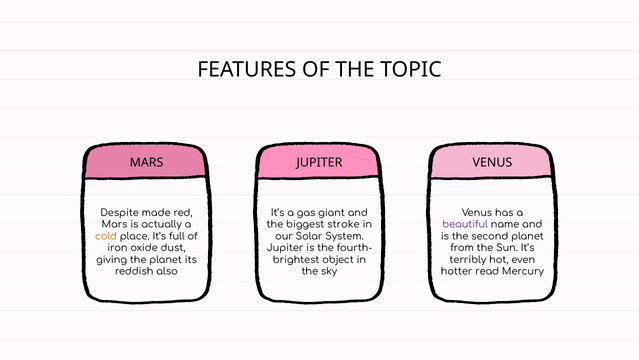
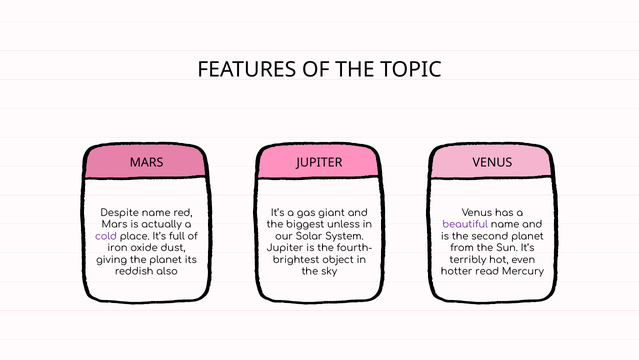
Despite made: made -> name
stroke: stroke -> unless
cold colour: orange -> purple
